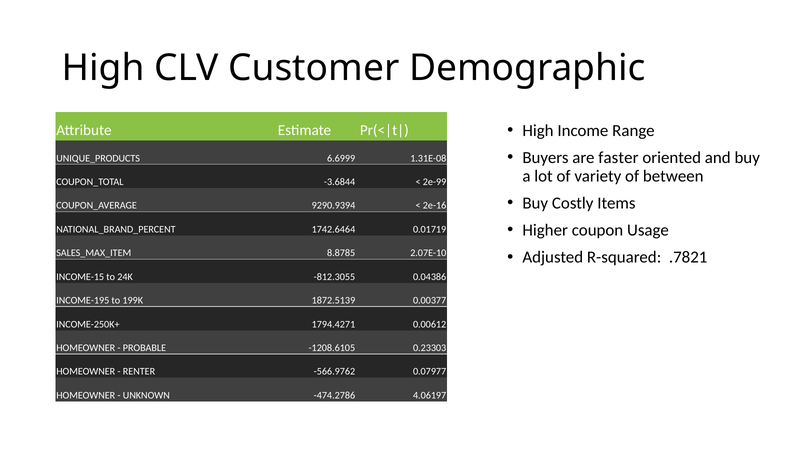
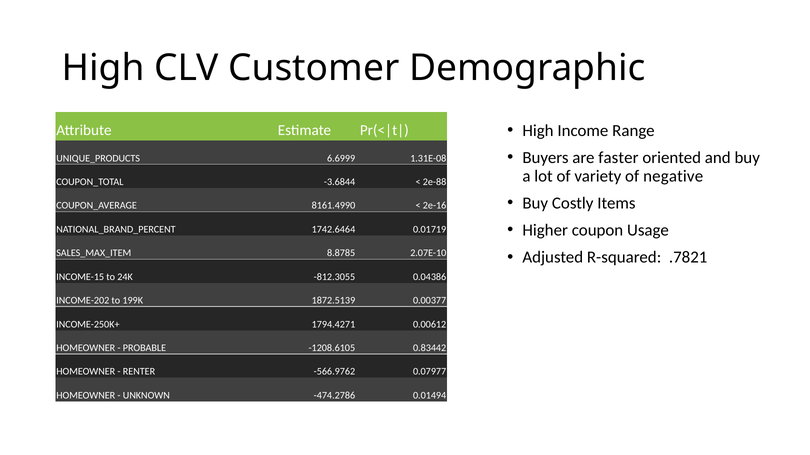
between: between -> negative
2e-99: 2e-99 -> 2e-88
9290.9394: 9290.9394 -> 8161.4990
INCOME-195: INCOME-195 -> INCOME-202
0.23303: 0.23303 -> 0.83442
4.06197: 4.06197 -> 0.01494
